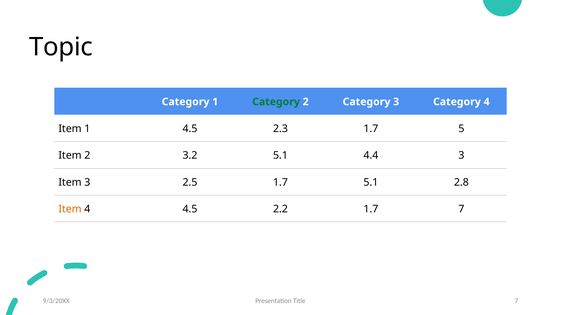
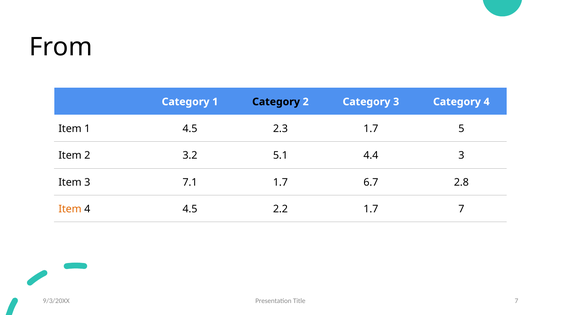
Topic: Topic -> From
Category at (276, 102) colour: green -> black
2.5: 2.5 -> 7.1
1.7 5.1: 5.1 -> 6.7
